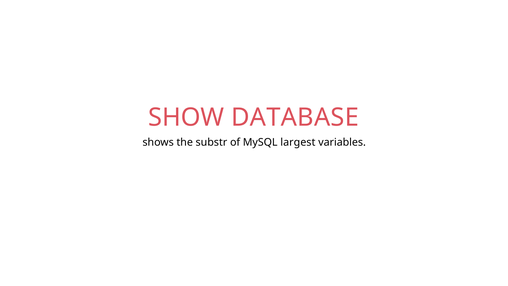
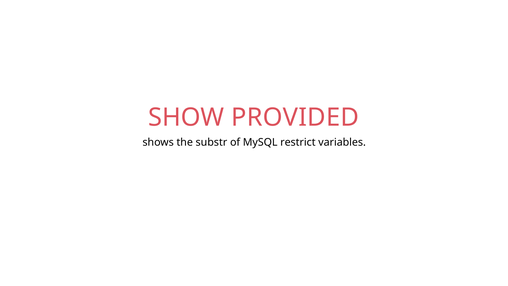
DATABASE: DATABASE -> PROVIDED
largest: largest -> restrict
